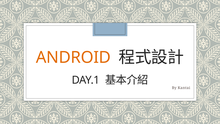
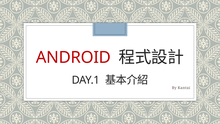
ANDROID colour: orange -> red
